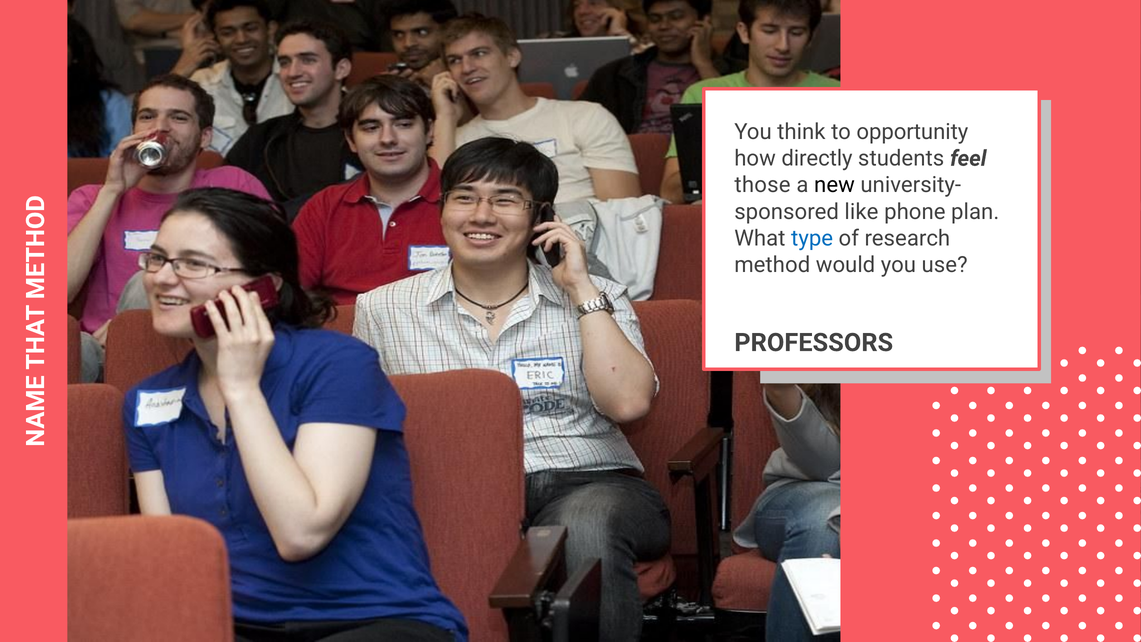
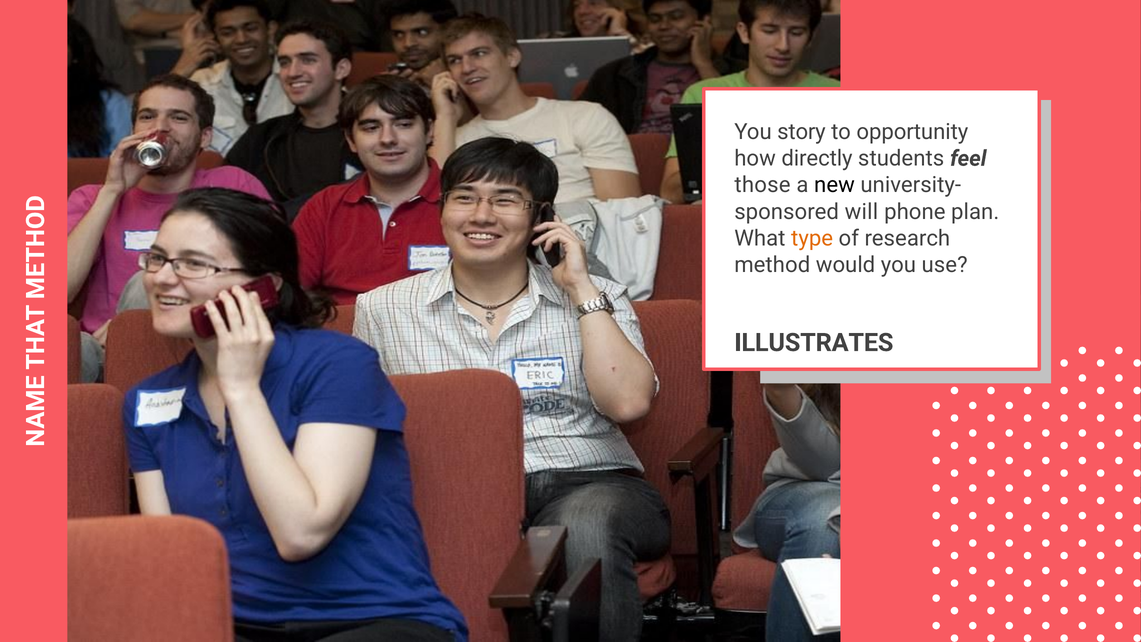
think: think -> story
like: like -> will
type colour: blue -> orange
PROFESSORS: PROFESSORS -> ILLUSTRATES
